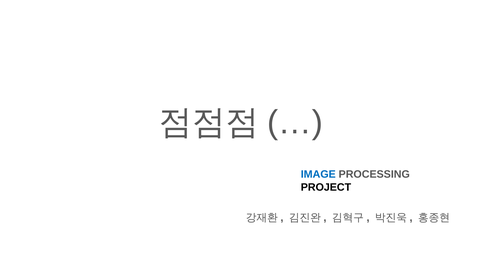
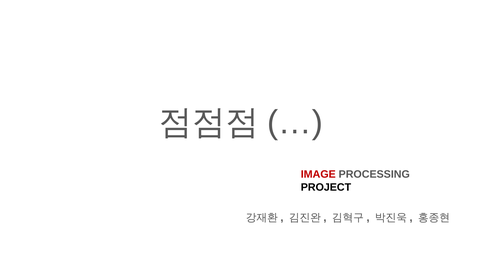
IMAGE colour: blue -> red
